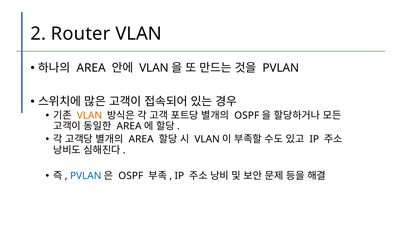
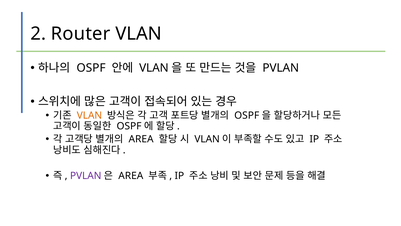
AREA at (91, 68): AREA -> OSPF
AREA at (129, 126): AREA -> OSPF
PVLAN at (86, 176) colour: blue -> purple
OSPF at (131, 176): OSPF -> AREA
